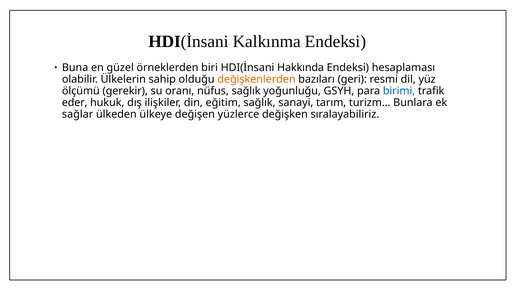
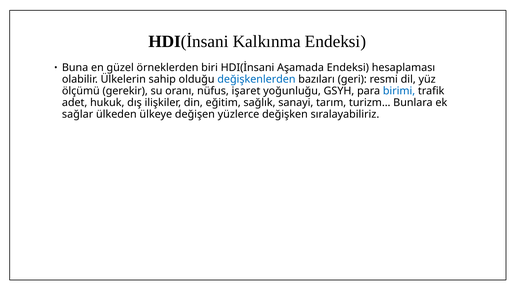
Hakkında: Hakkında -> Aşamada
değişkenlerden colour: orange -> blue
nüfus sağlık: sağlık -> işaret
eder: eder -> adet
